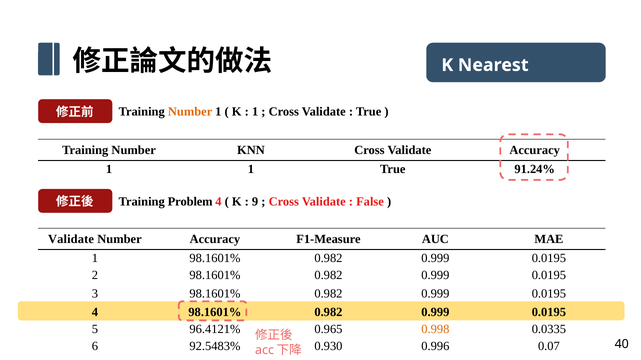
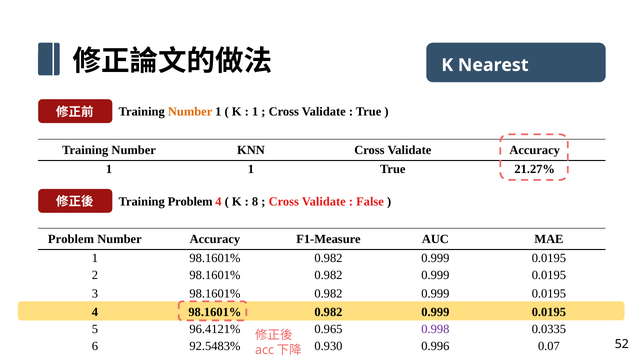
91.24%: 91.24% -> 21.27%
9: 9 -> 8
Validate at (71, 239): Validate -> Problem
0.998 colour: orange -> purple
40: 40 -> 52
